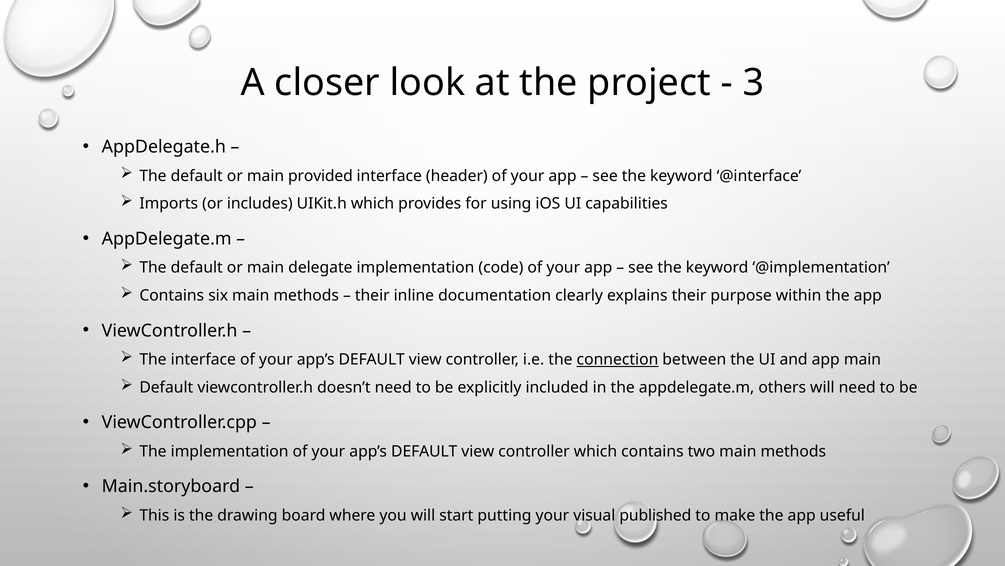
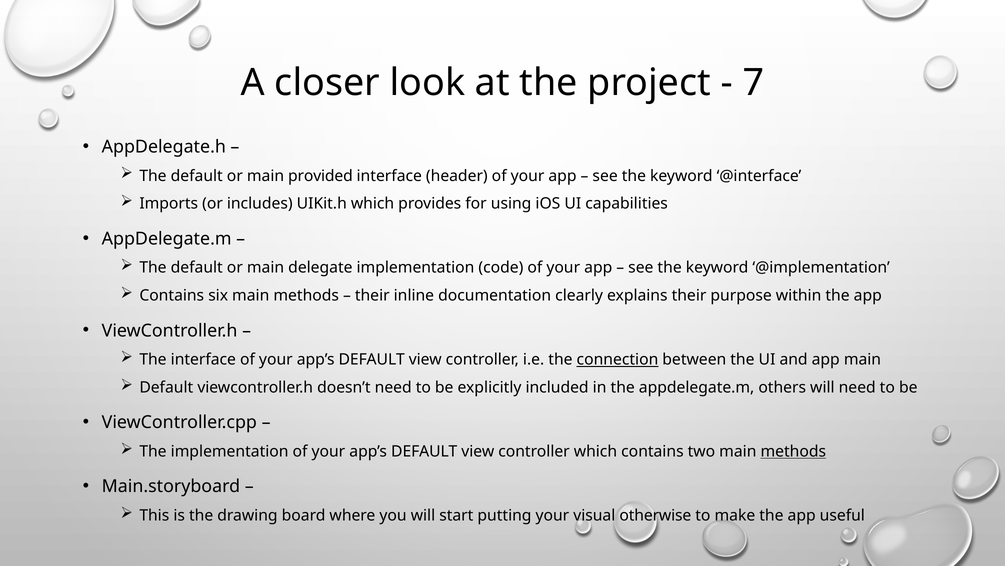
3: 3 -> 7
methods at (793, 451) underline: none -> present
published: published -> otherwise
